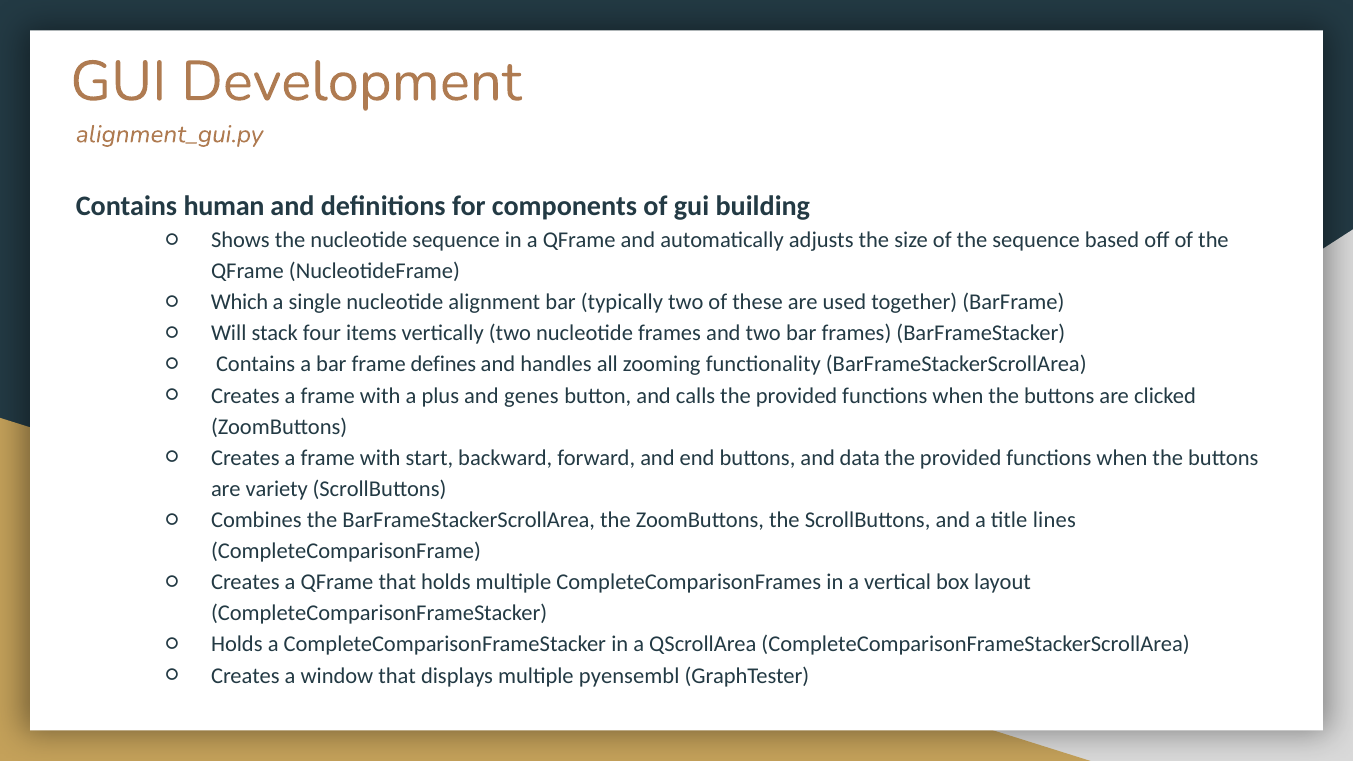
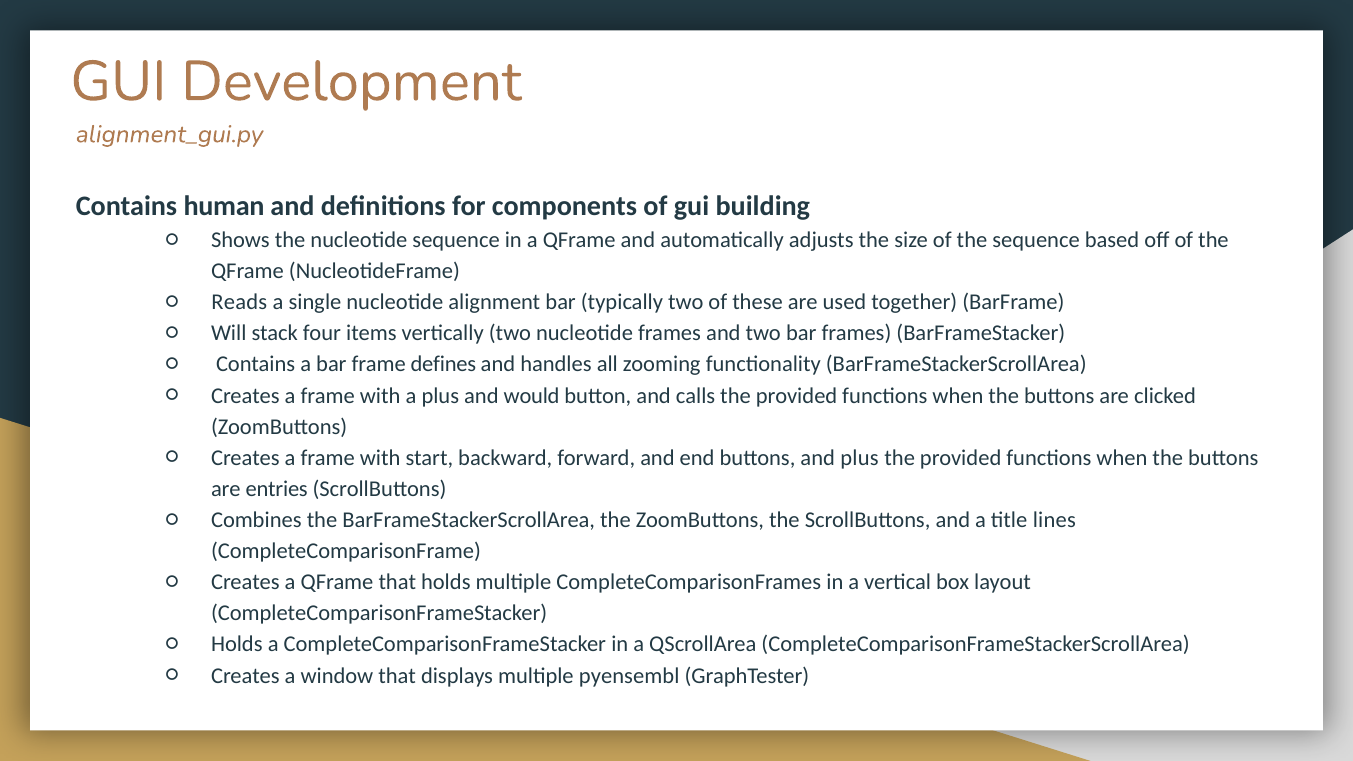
Which: Which -> Reads
genes: genes -> would
and data: data -> plus
variety: variety -> entries
